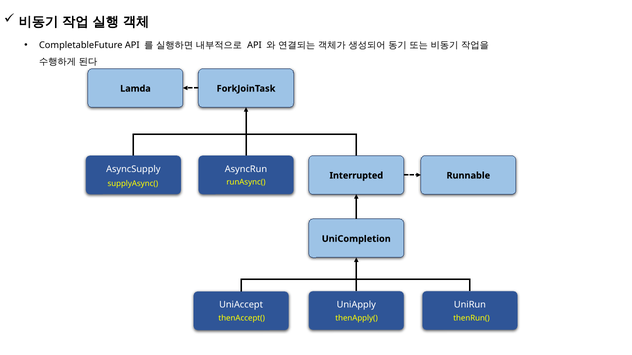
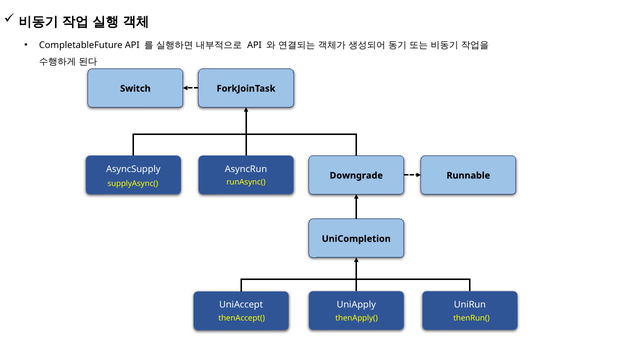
Lamda: Lamda -> Switch
Interrupted: Interrupted -> Downgrade
